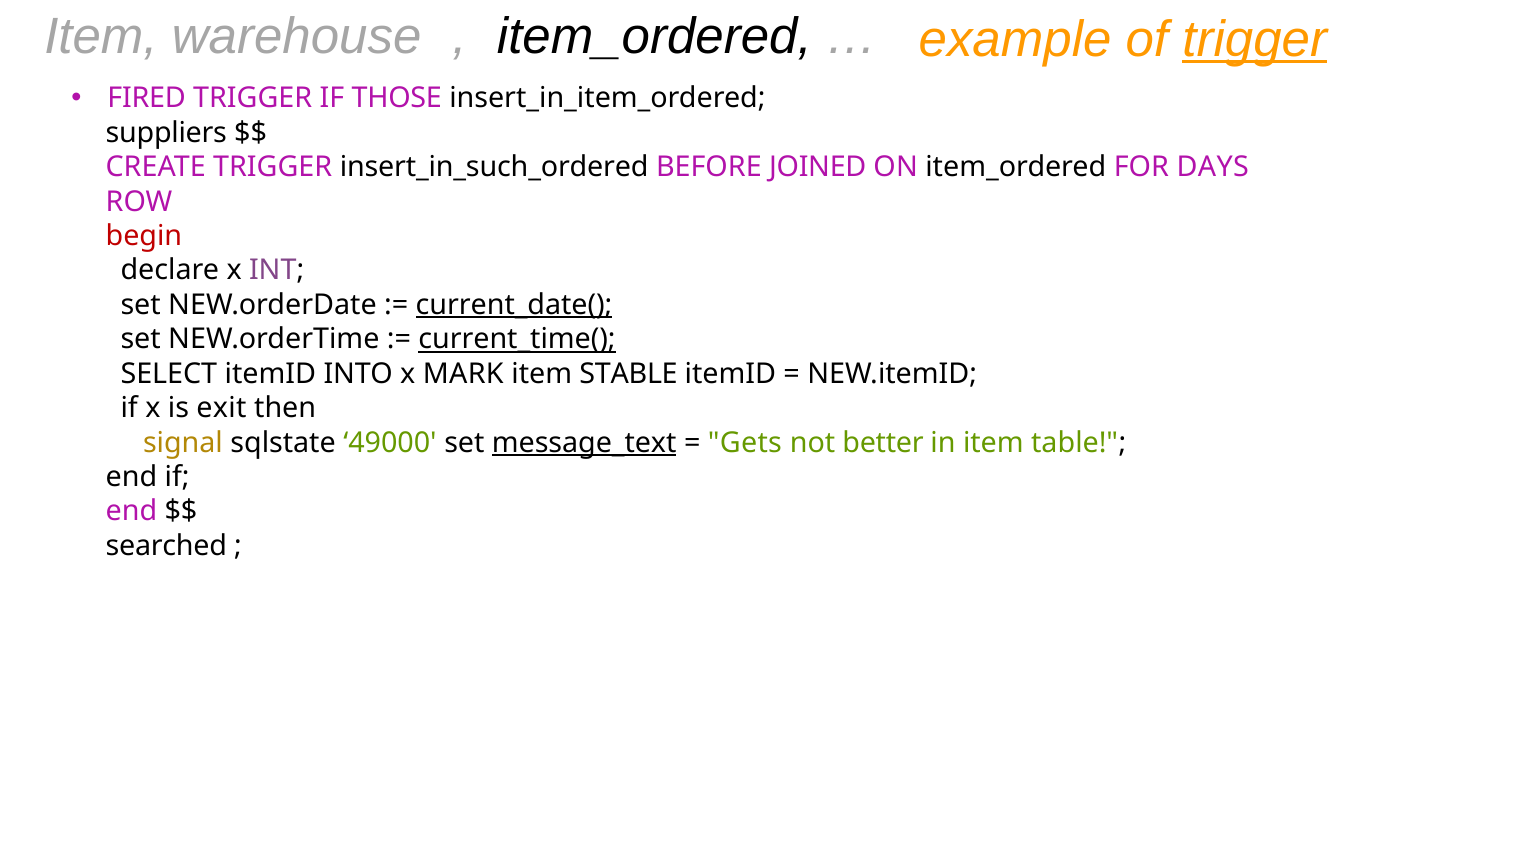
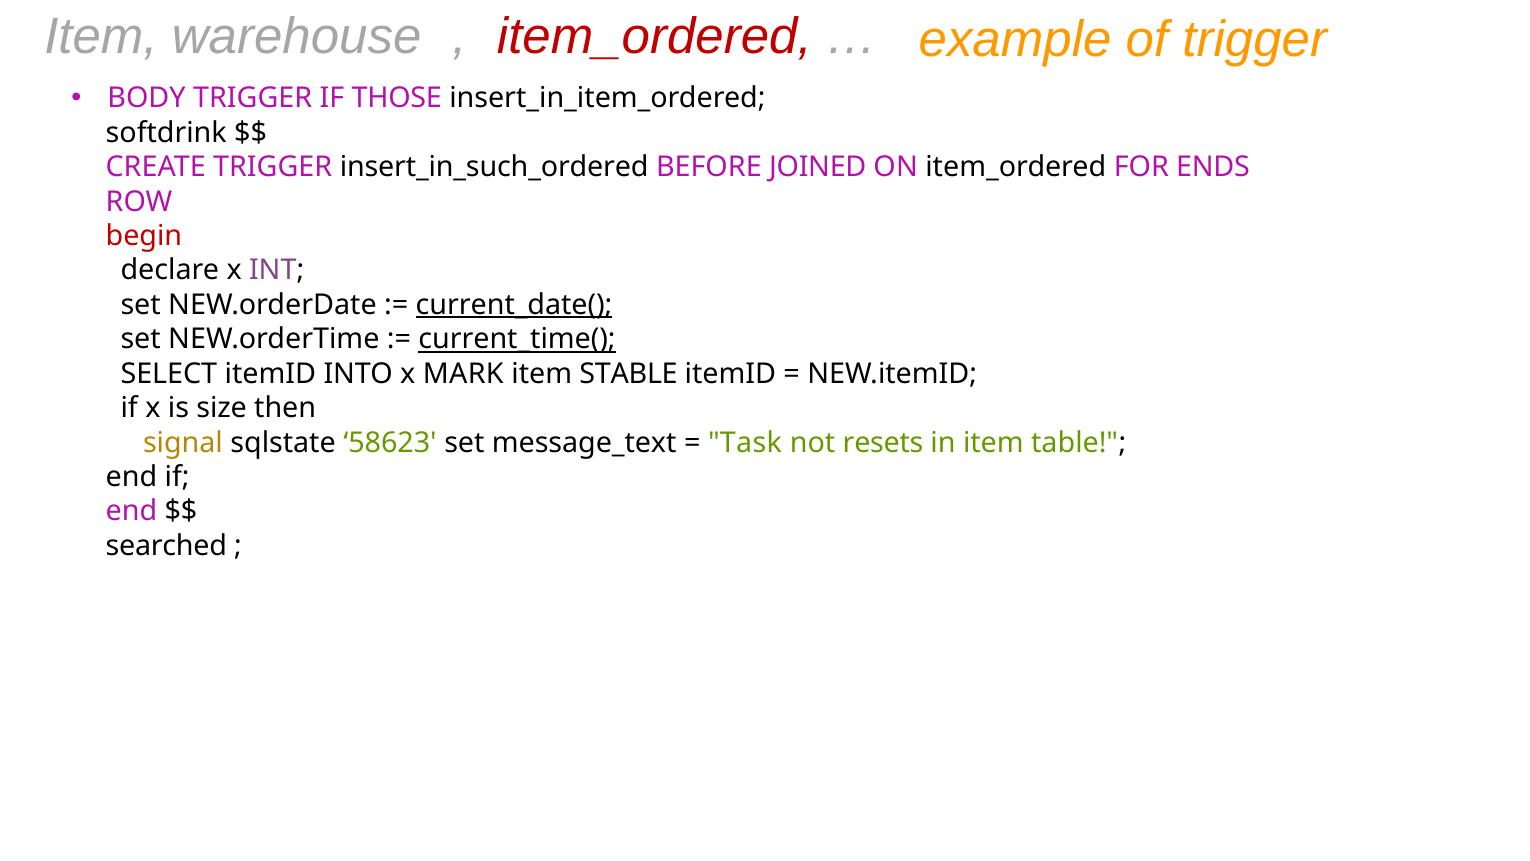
item_ordered at (654, 36) colour: black -> red
trigger at (1255, 40) underline: present -> none
FIRED: FIRED -> BODY
suppliers: suppliers -> softdrink
DAYS: DAYS -> ENDS
exit: exit -> size
49000: 49000 -> 58623
message_text underline: present -> none
Gets: Gets -> Task
better: better -> resets
